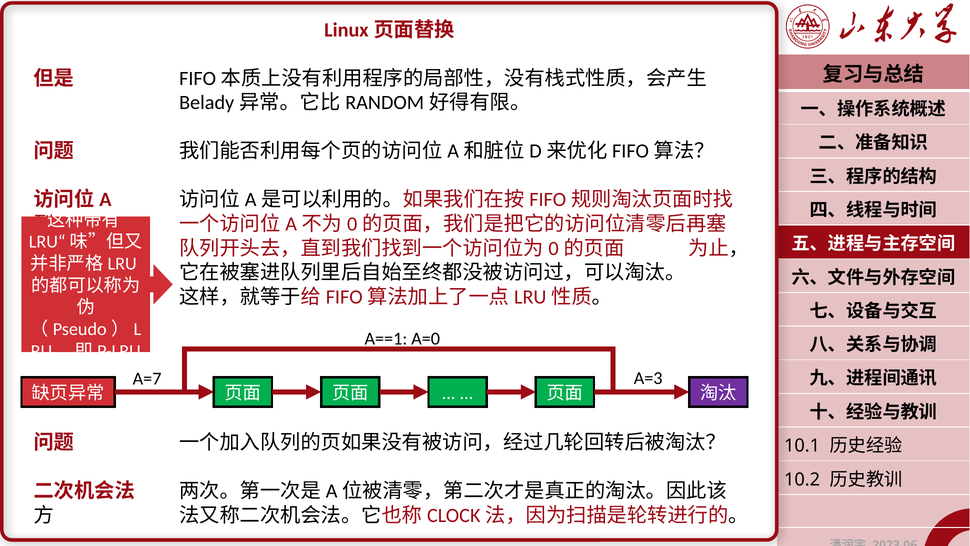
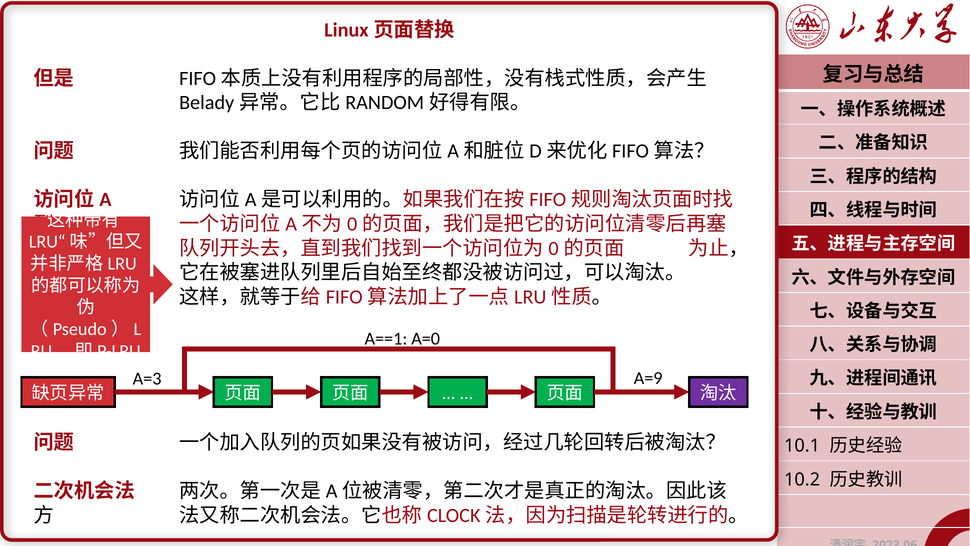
A=3: A=3 -> A=9
A=7: A=7 -> A=3
